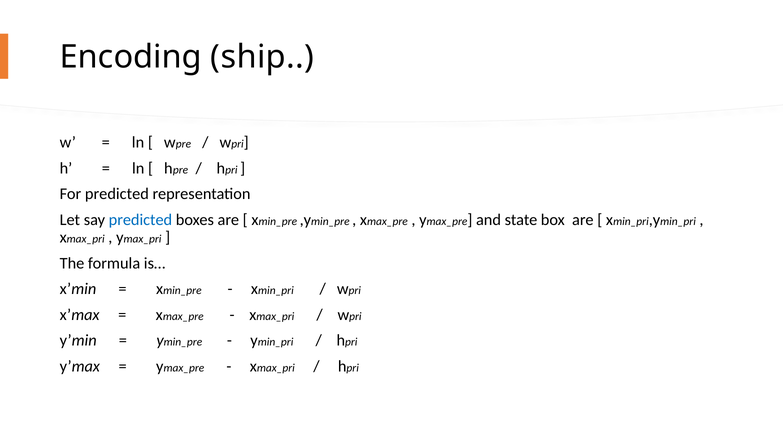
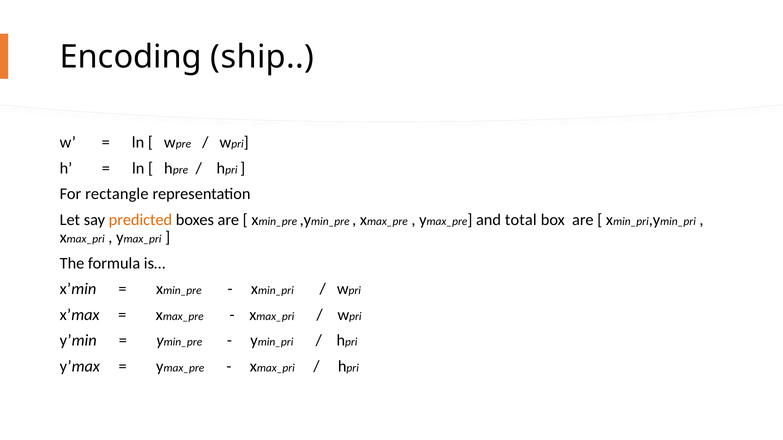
For predicted: predicted -> rectangle
predicted at (140, 220) colour: blue -> orange
state: state -> total
